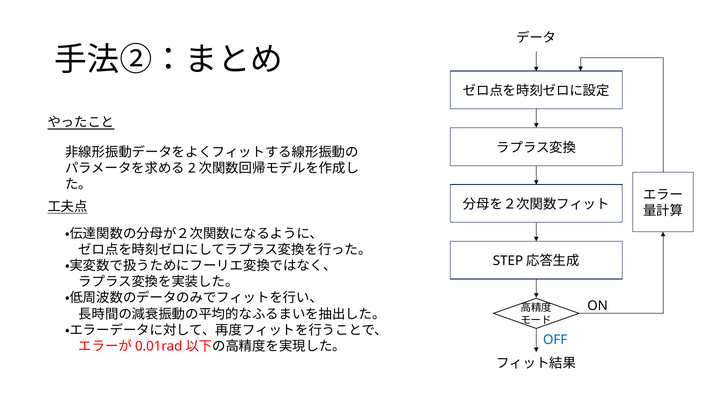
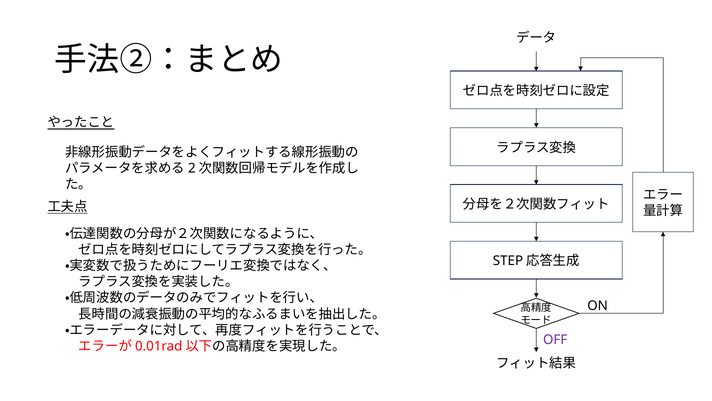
OFF colour: blue -> purple
